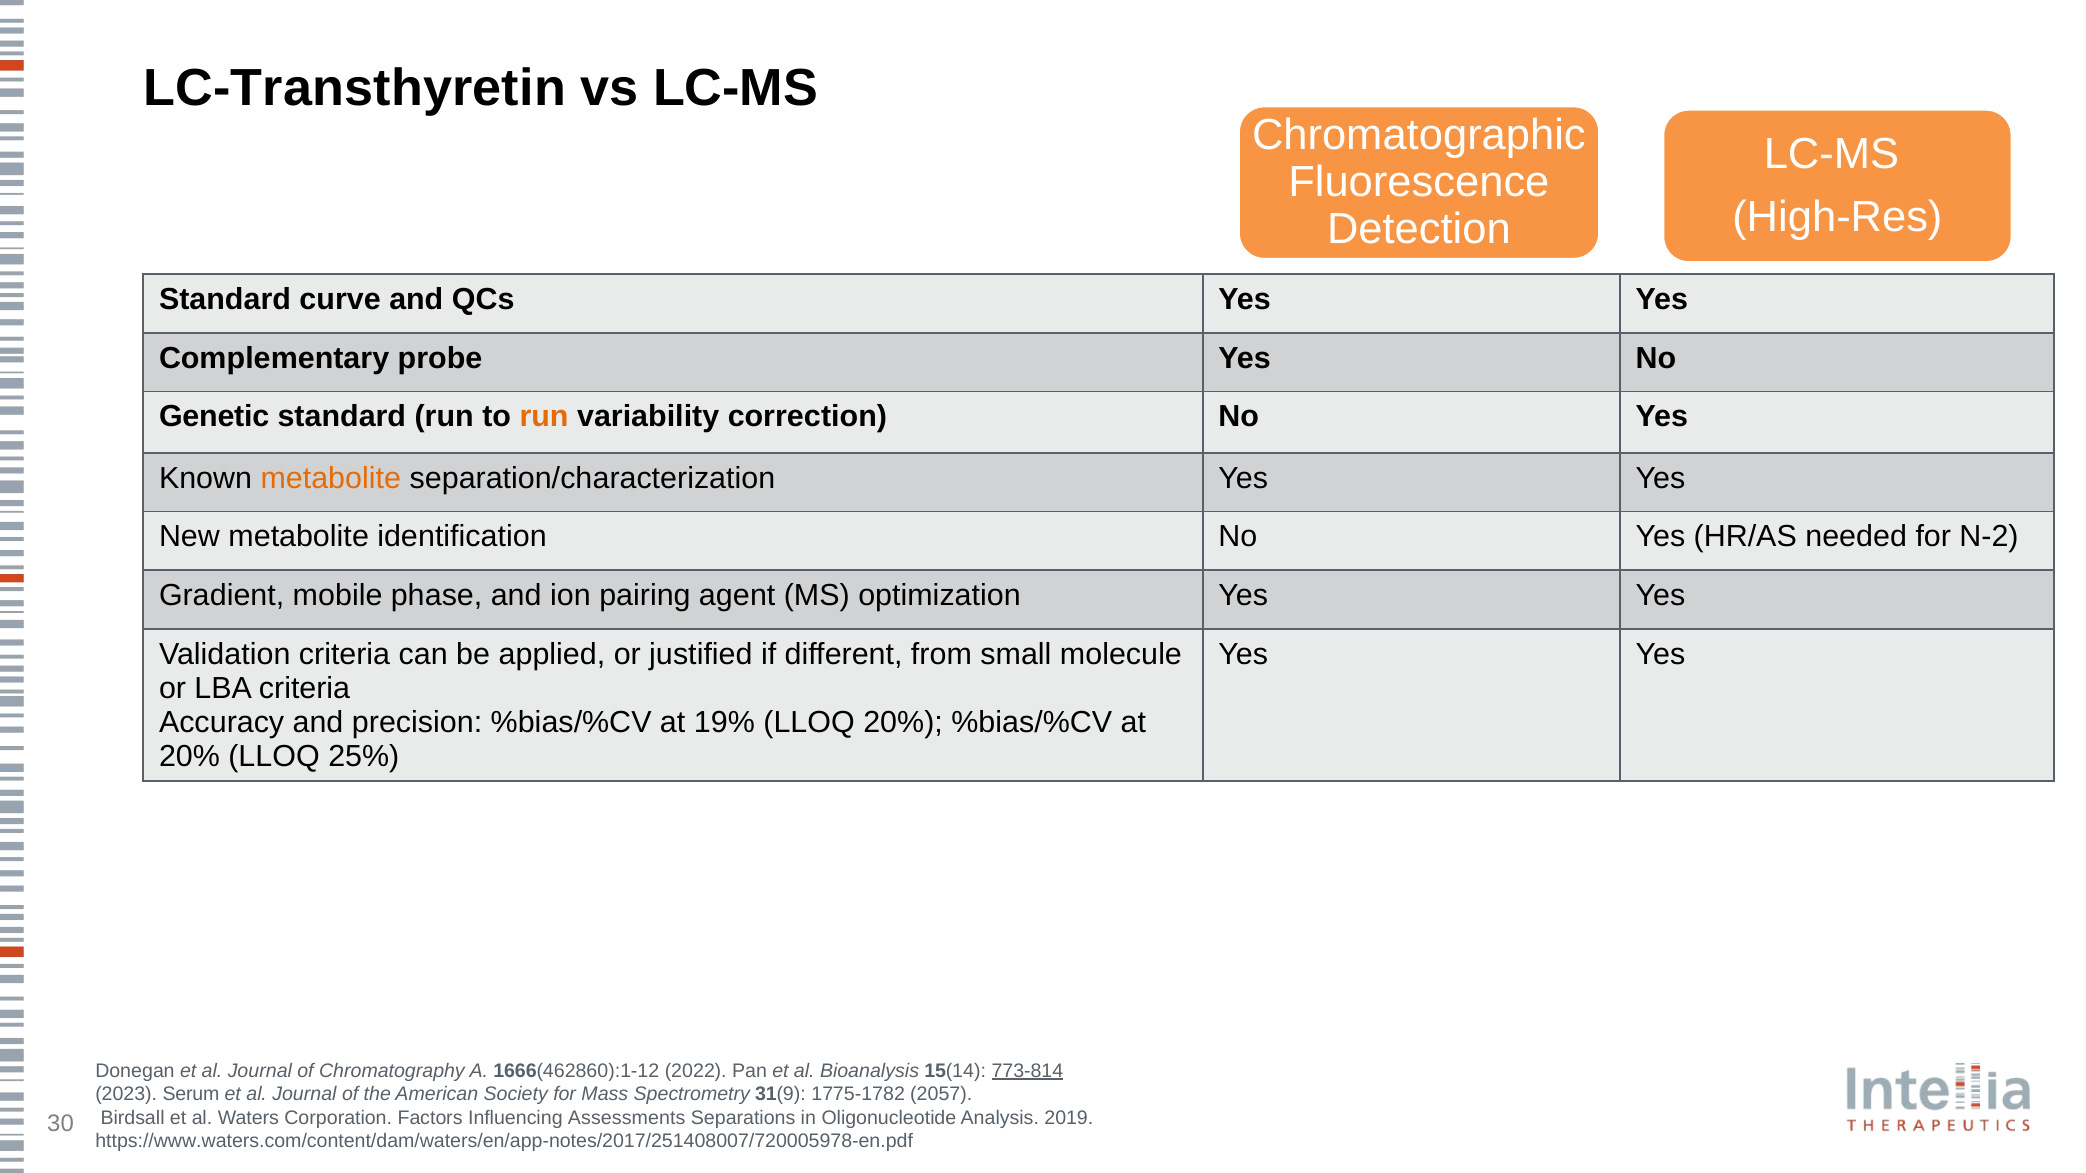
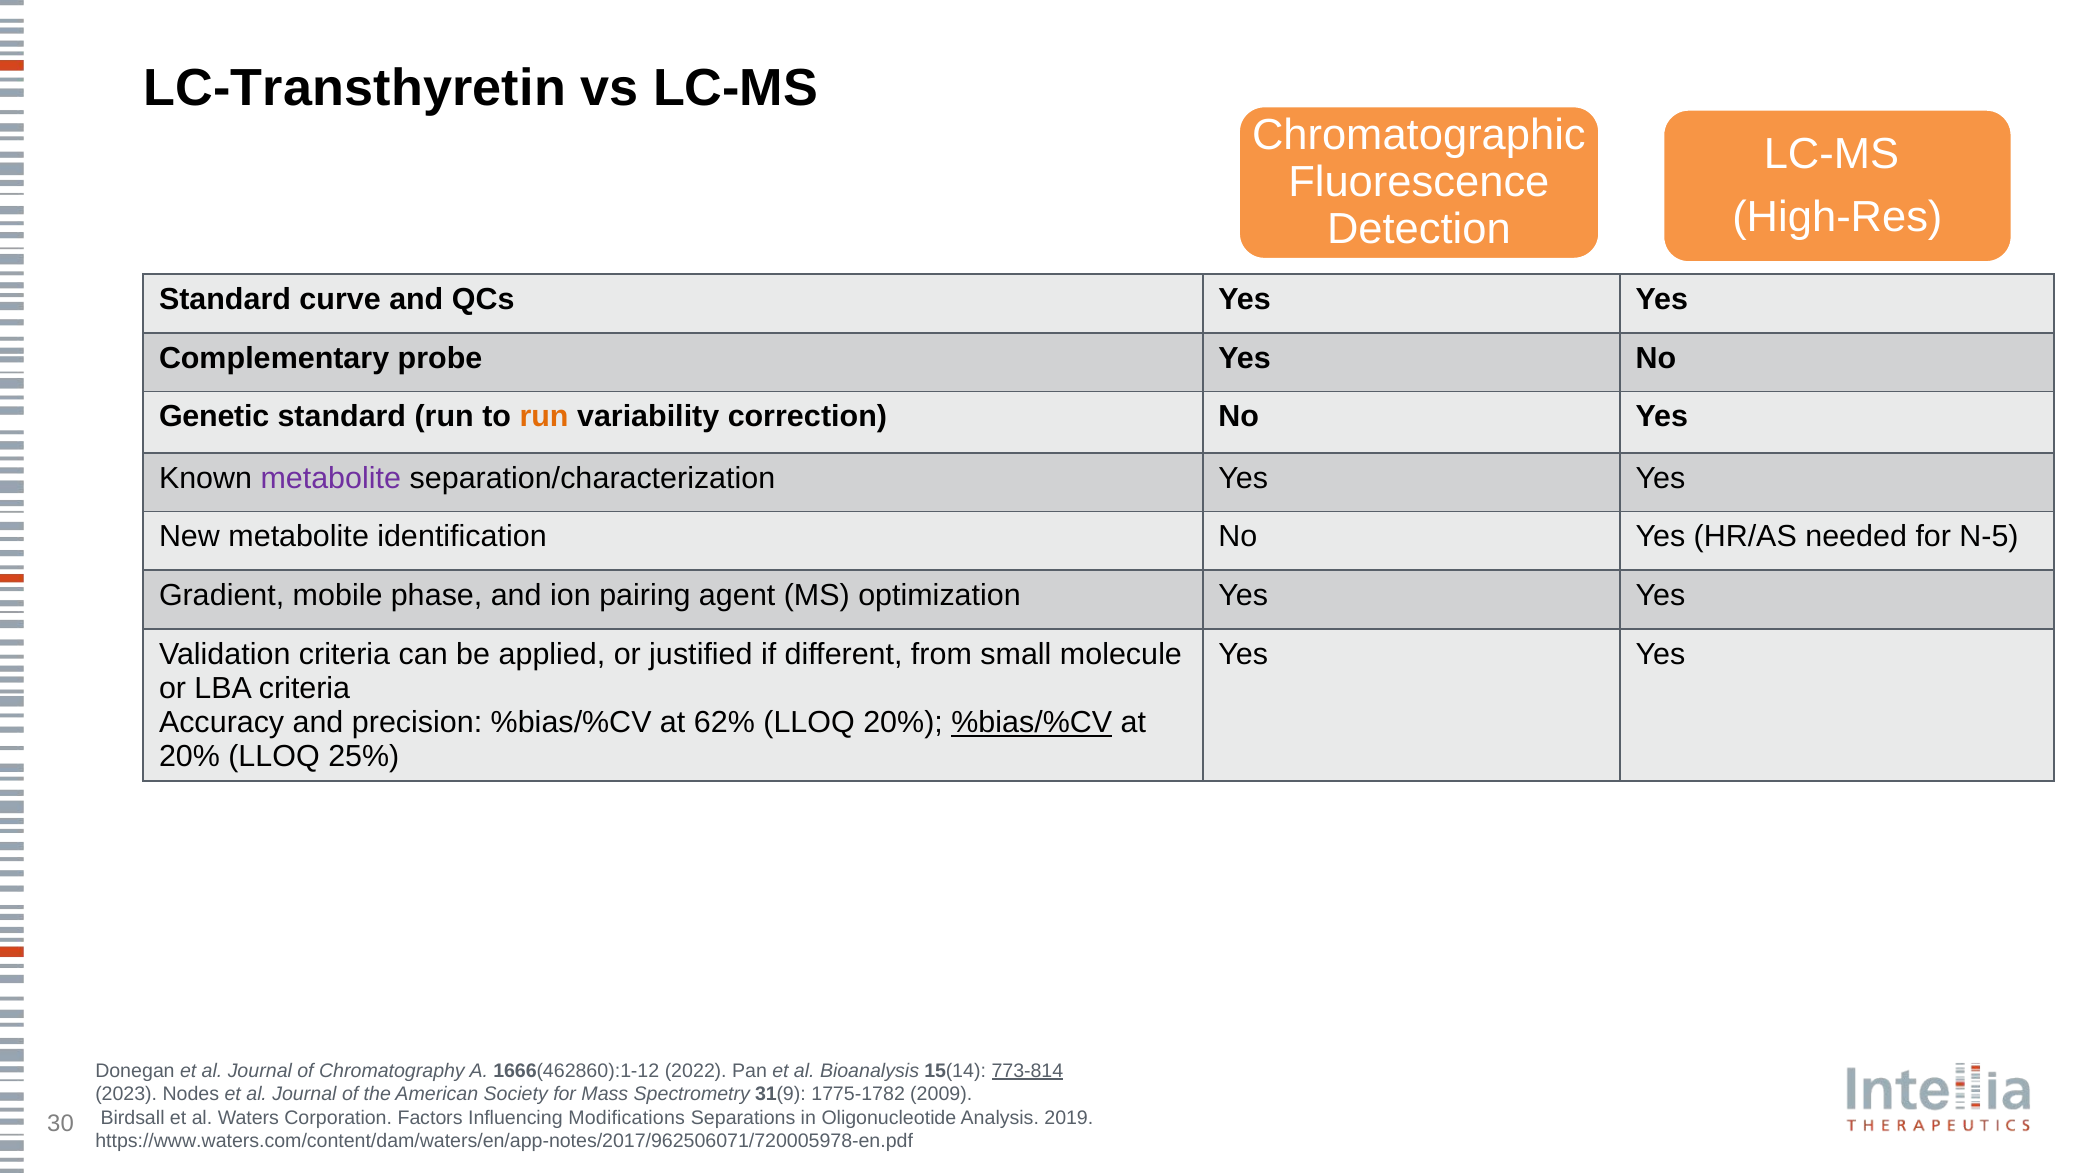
metabolite at (331, 478) colour: orange -> purple
N-2: N-2 -> N-5
19%: 19% -> 62%
%bias/%CV at (1032, 723) underline: none -> present
Serum: Serum -> Nodes
2057: 2057 -> 2009
Assessments: Assessments -> Modifications
https://www.waters.com/content/dam/waters/en/app-notes/2017/251408007/720005978-en.pdf: https://www.waters.com/content/dam/waters/en/app-notes/2017/251408007/720005978-en.pdf -> https://www.waters.com/content/dam/waters/en/app-notes/2017/962506071/720005978-en.pdf
